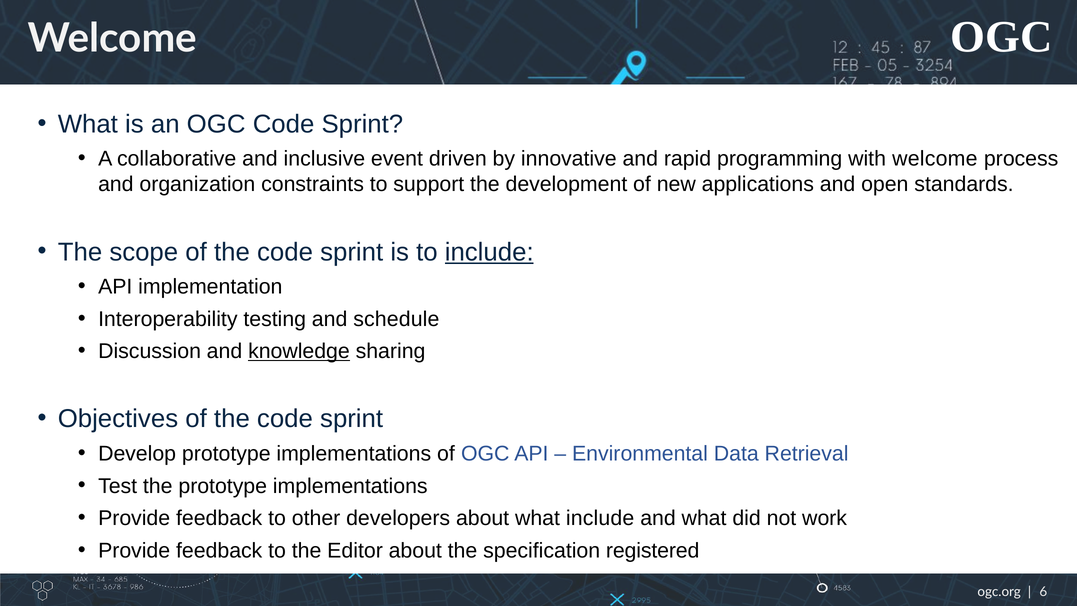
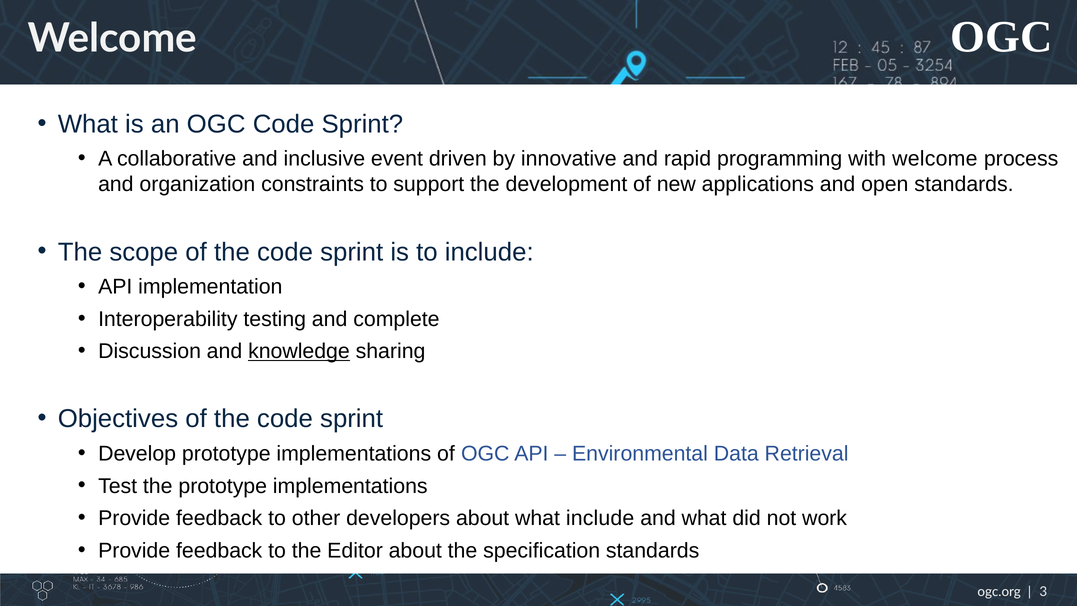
include at (489, 252) underline: present -> none
schedule: schedule -> complete
specification registered: registered -> standards
6: 6 -> 3
